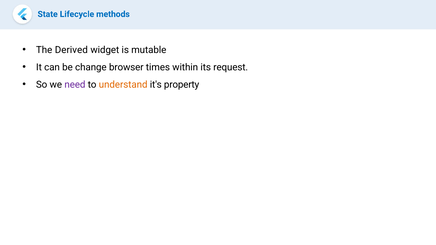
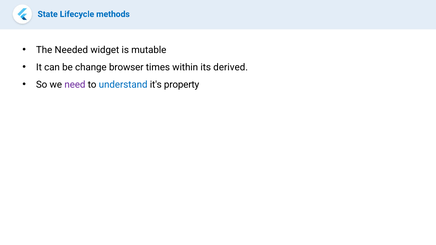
Derived: Derived -> Needed
request: request -> derived
understand colour: orange -> blue
